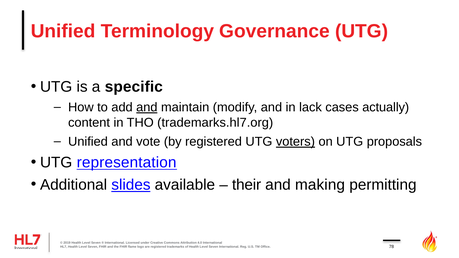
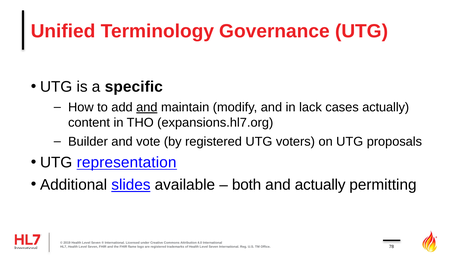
trademarks.hl7.org: trademarks.hl7.org -> expansions.hl7.org
Unified at (88, 142): Unified -> Builder
voters underline: present -> none
their: their -> both
and making: making -> actually
